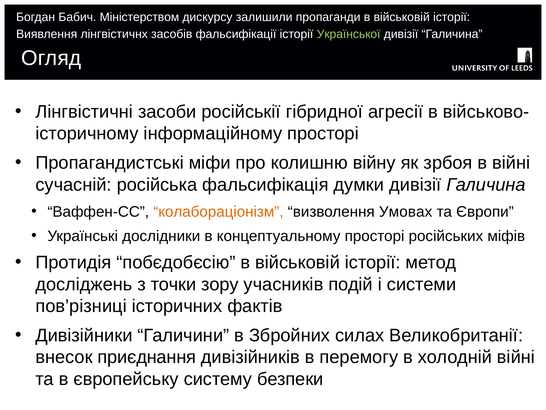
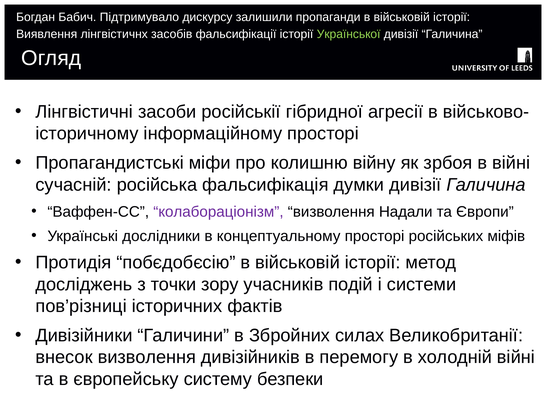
Міністерством: Міністерством -> Підтримувало
колабораціонізм colour: orange -> purple
Умовах: Умовах -> Надали
внесок приєднання: приєднання -> визволення
